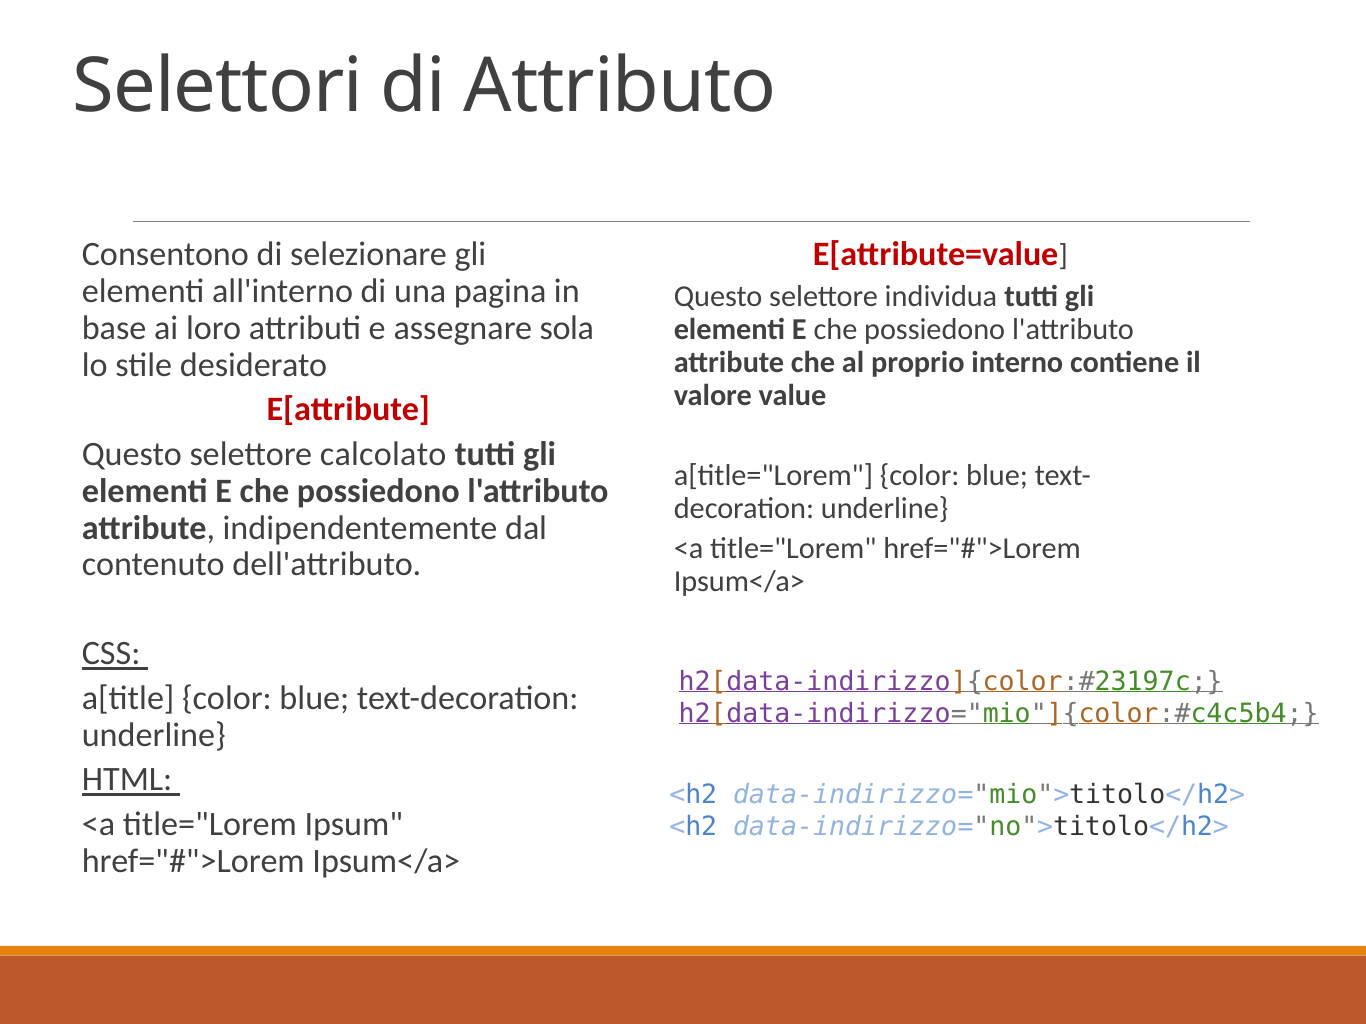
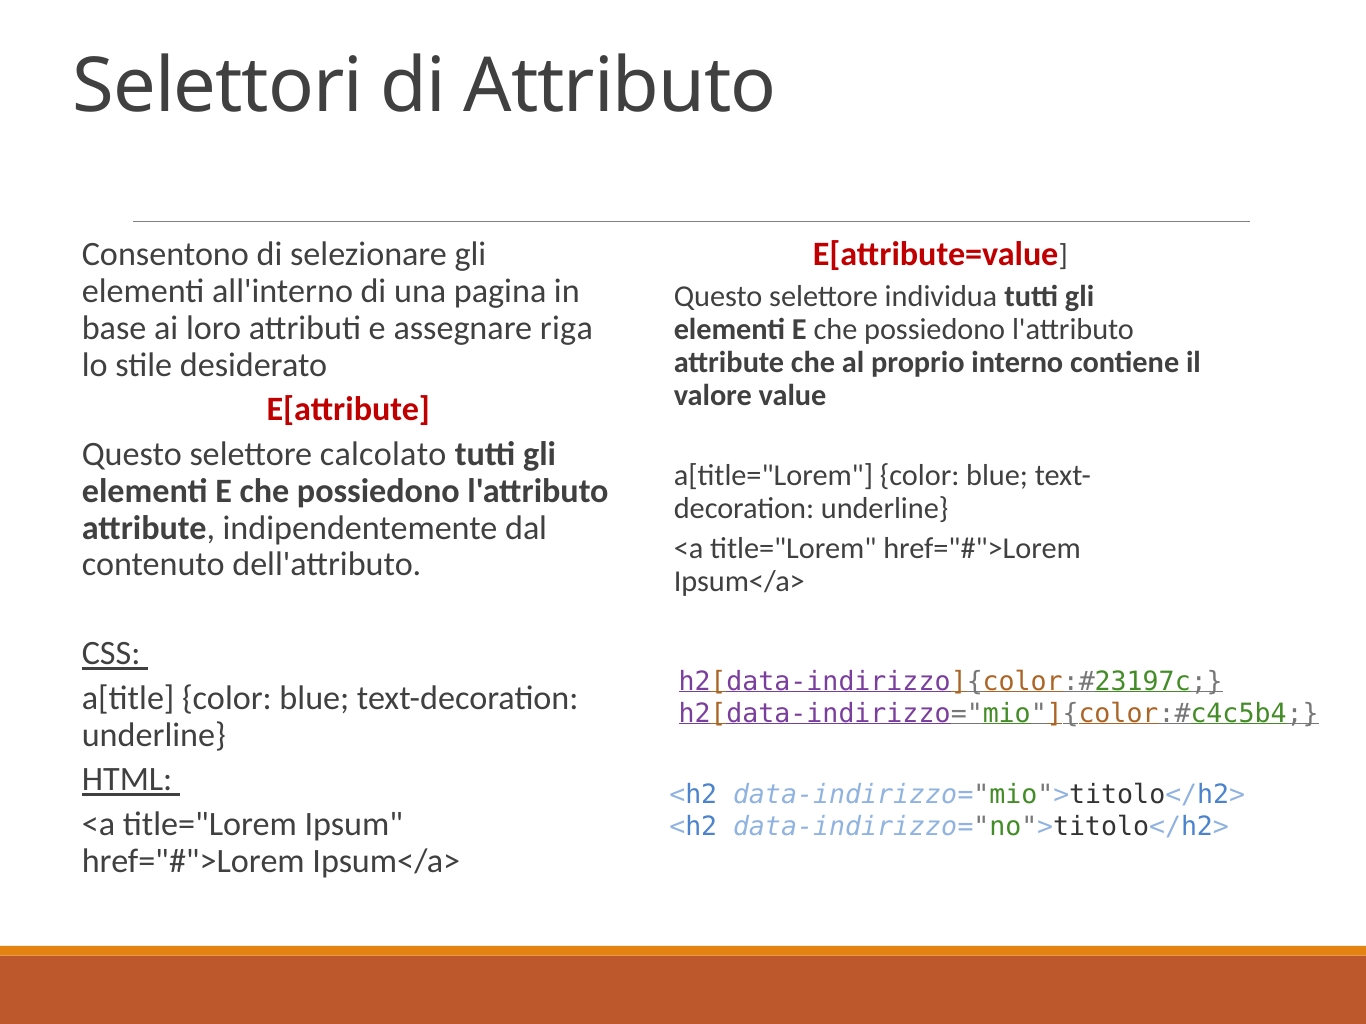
sola: sola -> riga
